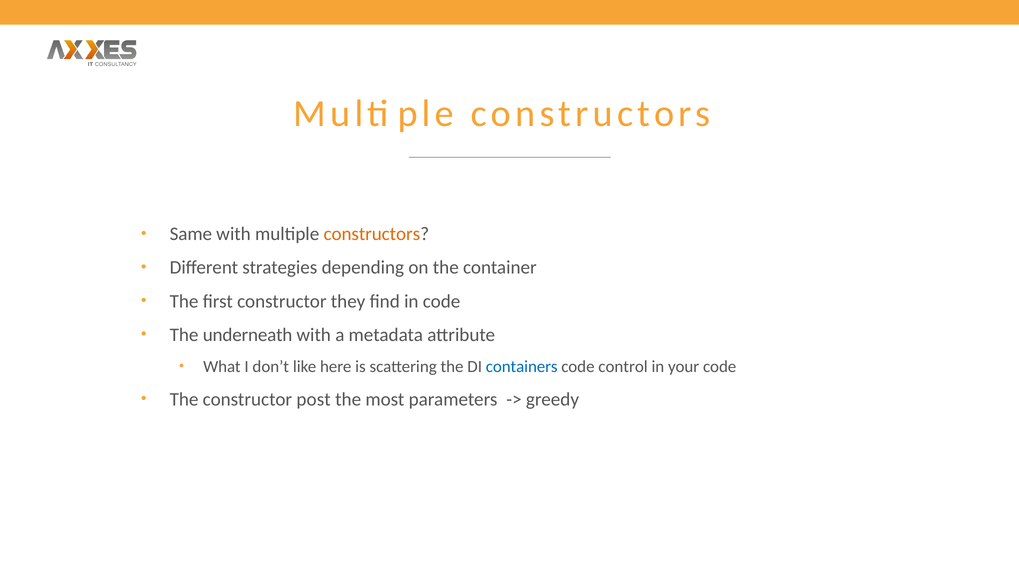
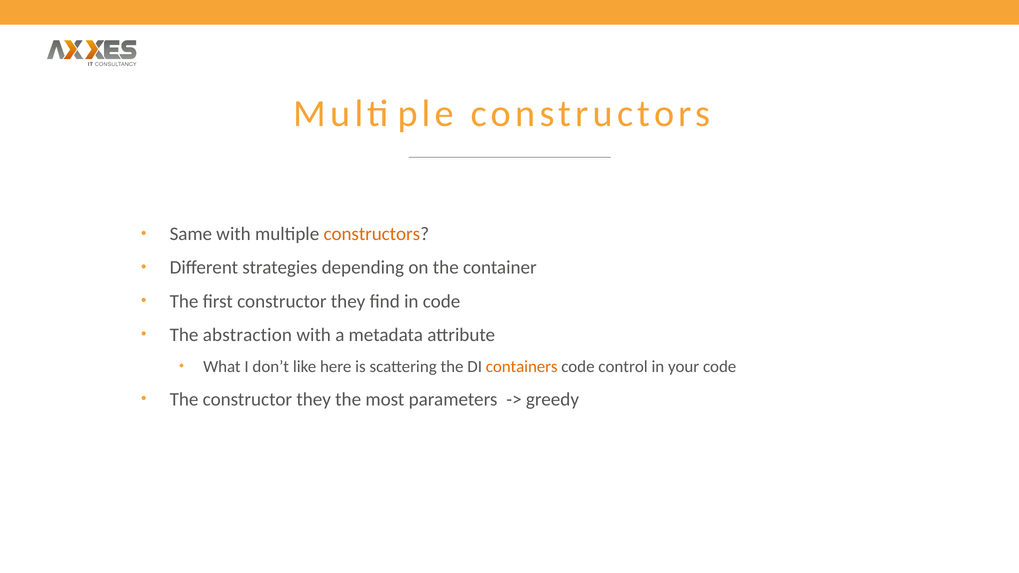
underneath: underneath -> abstraction
containers colour: blue -> orange
The constructor post: post -> they
